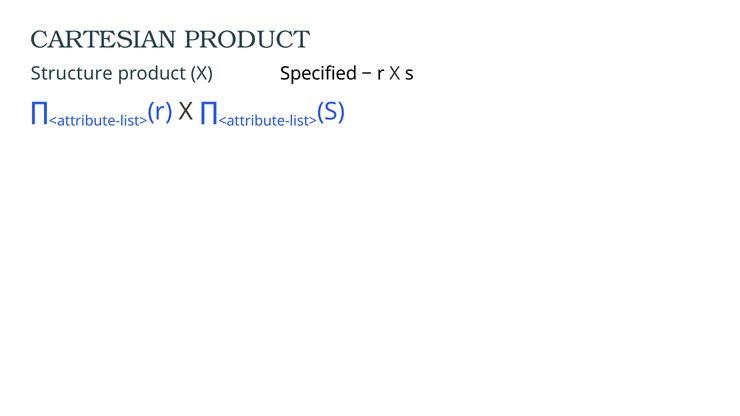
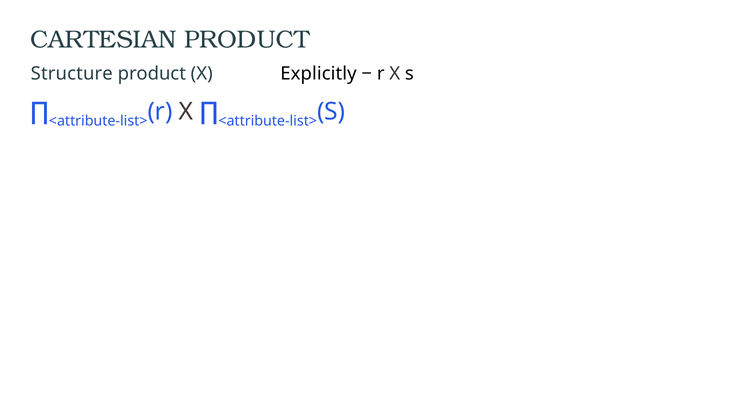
Specified: Specified -> Explicitly
